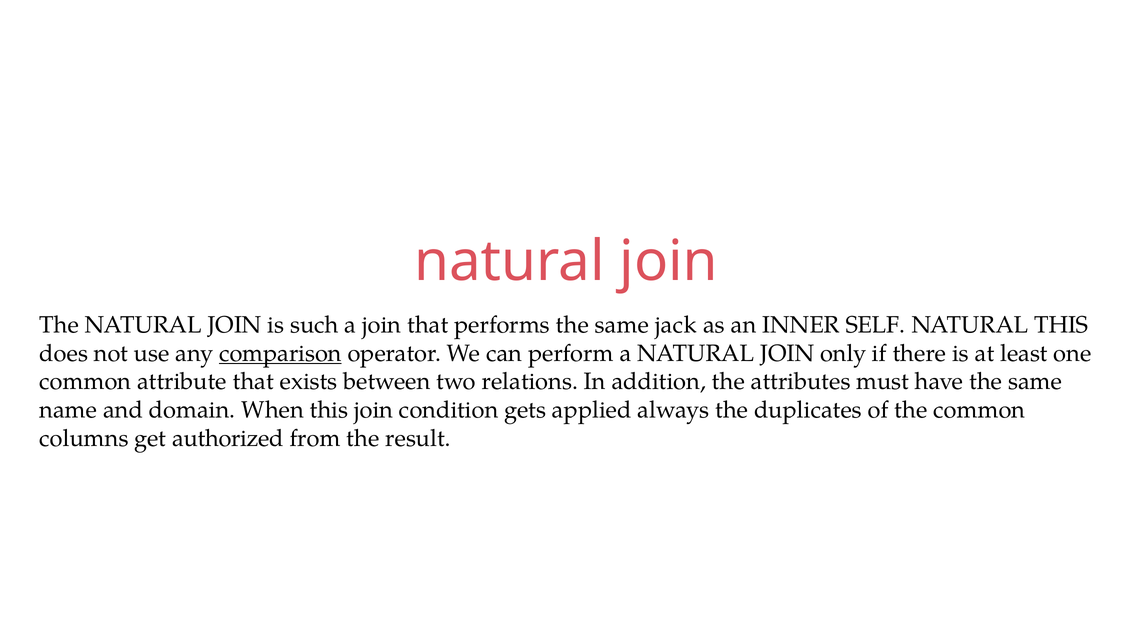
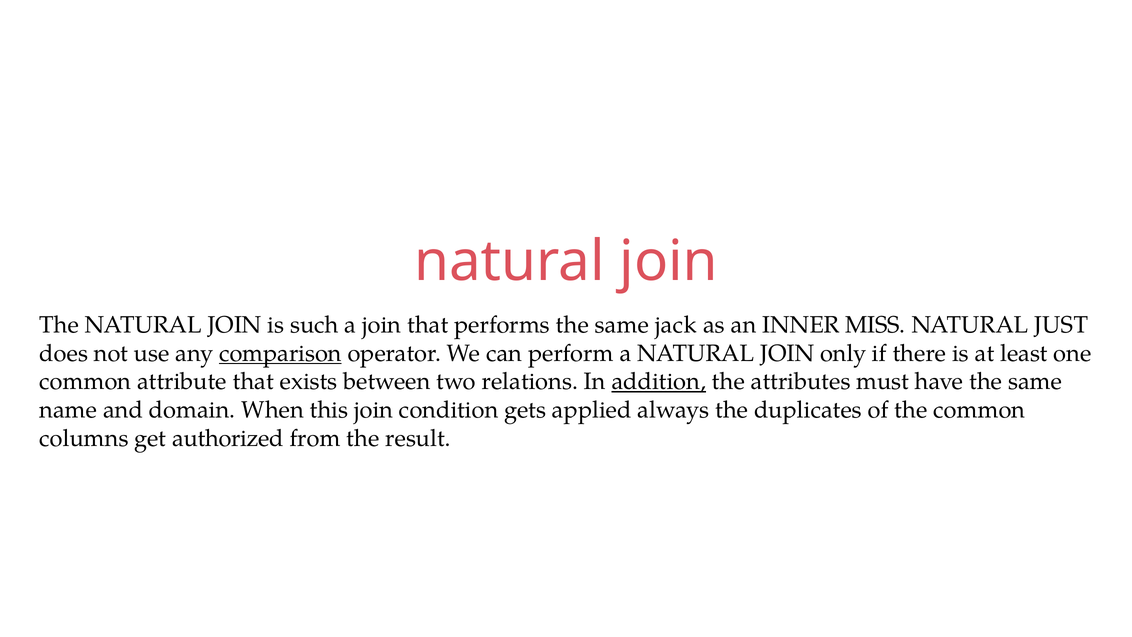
SELF: SELF -> MISS
NATURAL THIS: THIS -> JUST
addition underline: none -> present
